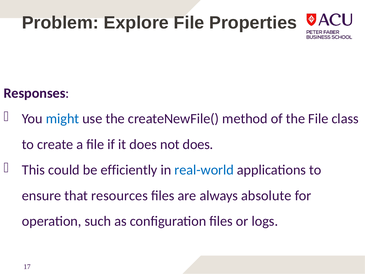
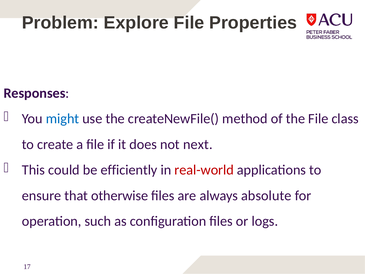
not does: does -> next
real-world colour: blue -> red
resources: resources -> otherwise
